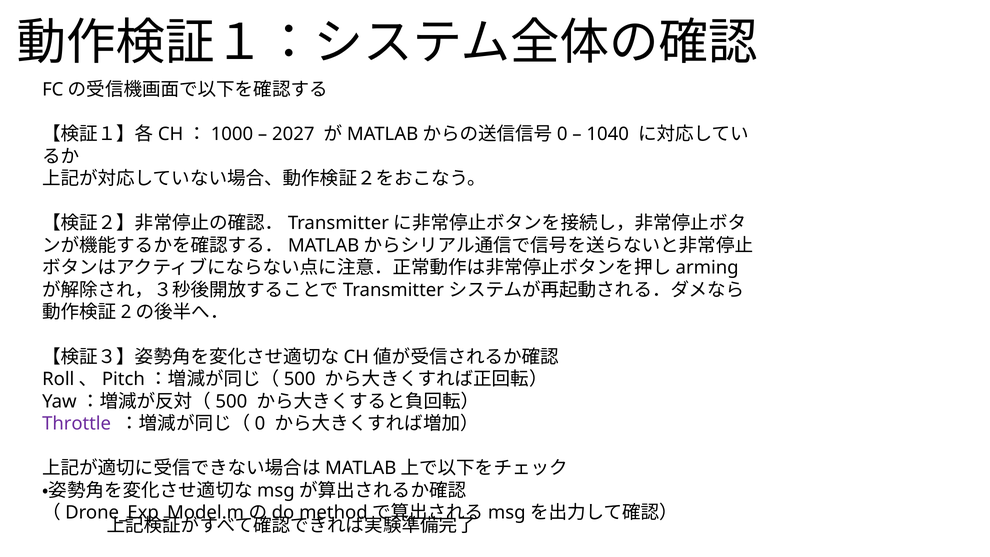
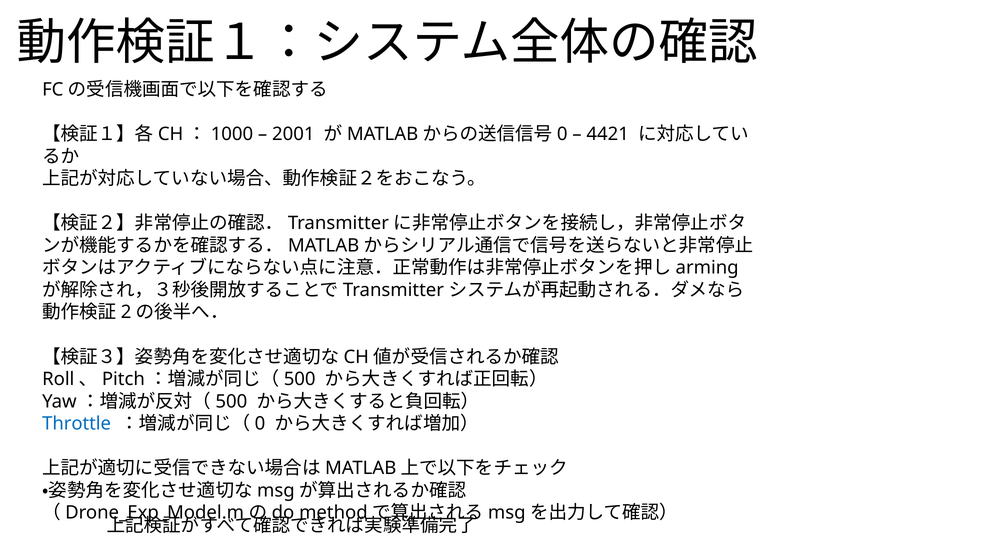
2027: 2027 -> 2001
1040: 1040 -> 4421
Throttle colour: purple -> blue
